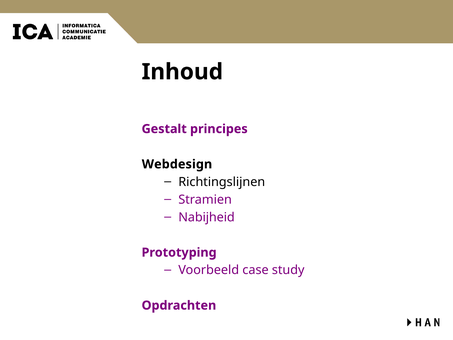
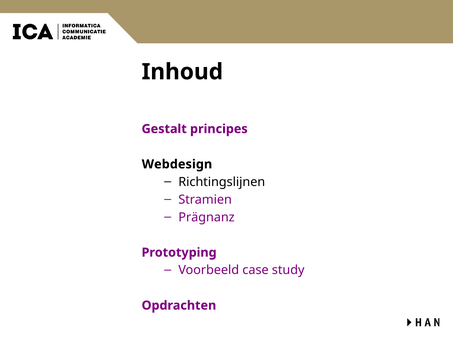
Nabijheid: Nabijheid -> Prägnanz
